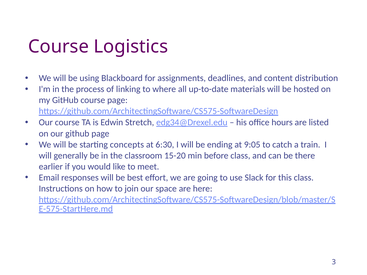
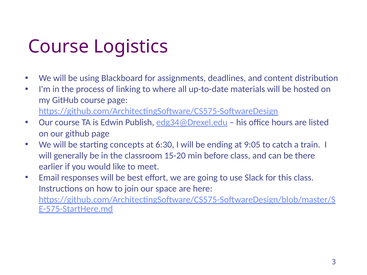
Stretch: Stretch -> Publish
